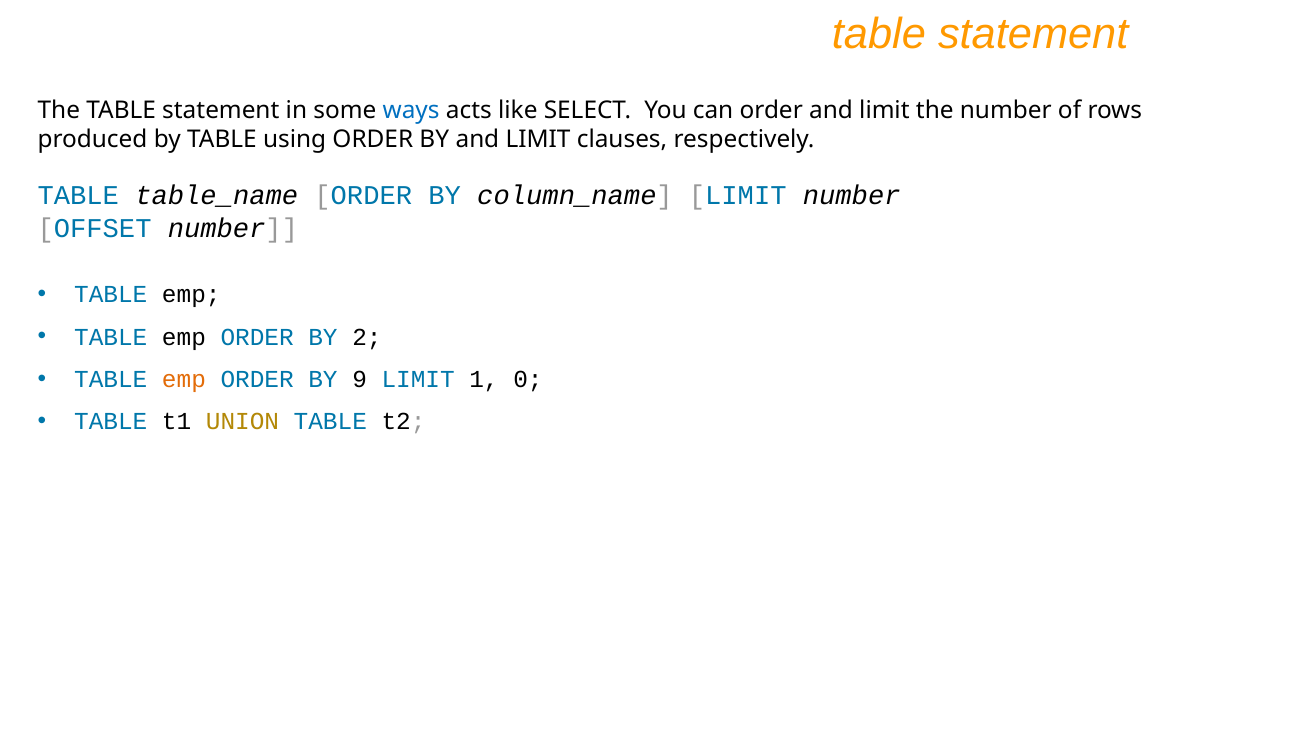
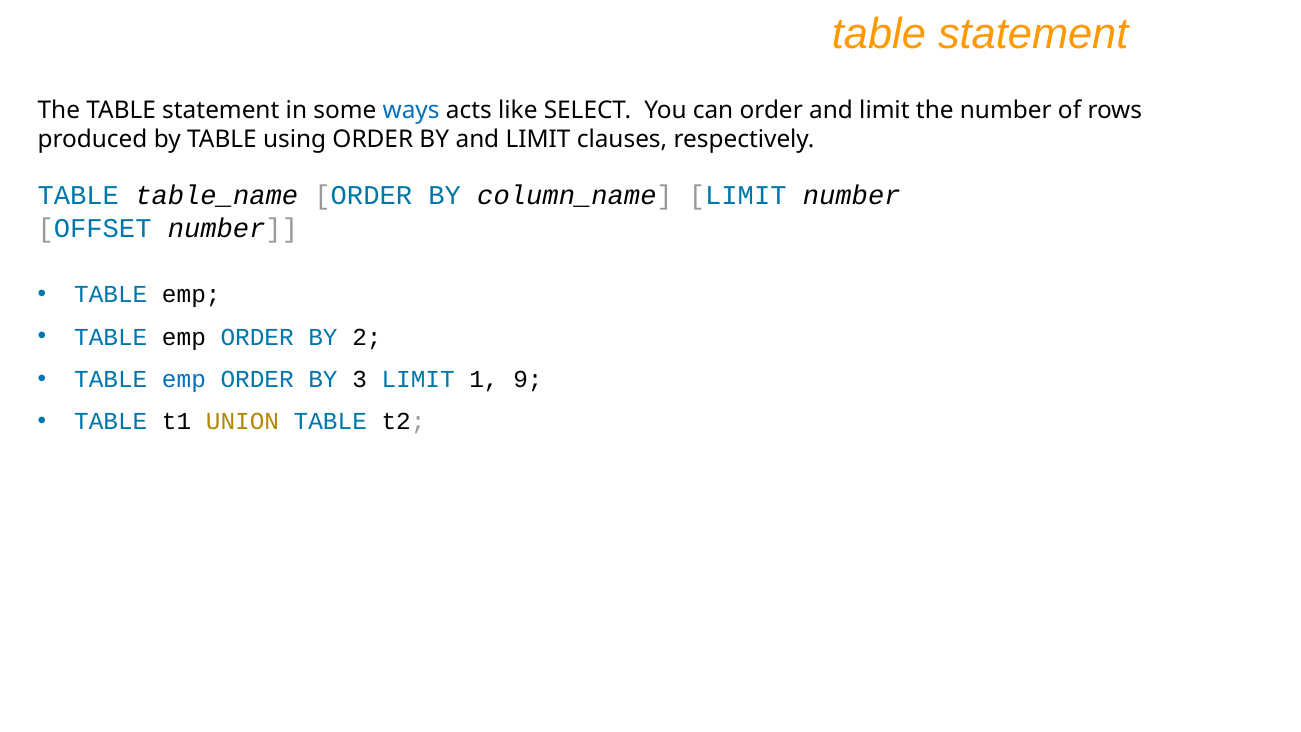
emp at (184, 379) colour: orange -> blue
9: 9 -> 3
0: 0 -> 9
